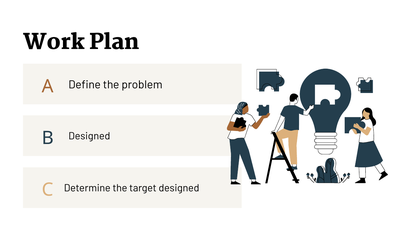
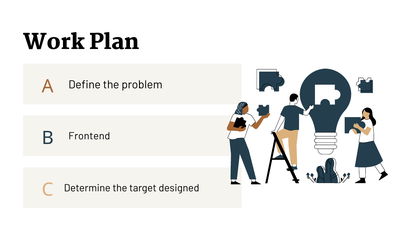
Designed at (89, 136): Designed -> Frontend
